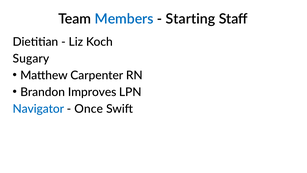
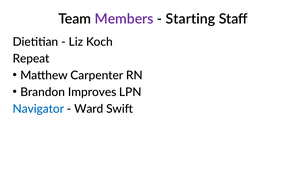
Members colour: blue -> purple
Sugary: Sugary -> Repeat
Once: Once -> Ward
